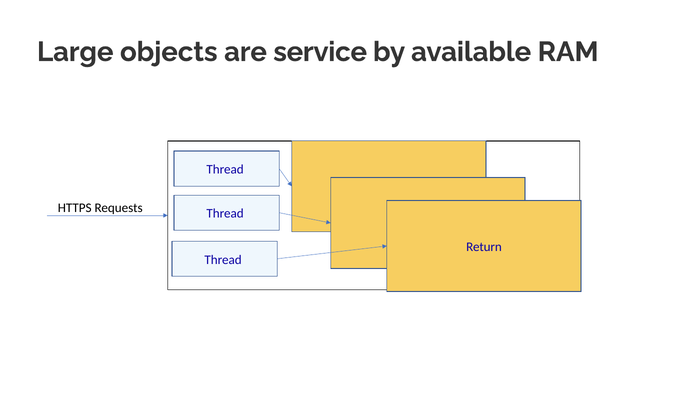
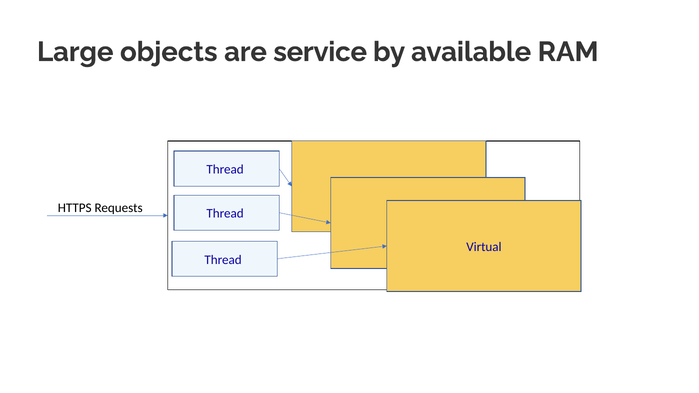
Return: Return -> Virtual
